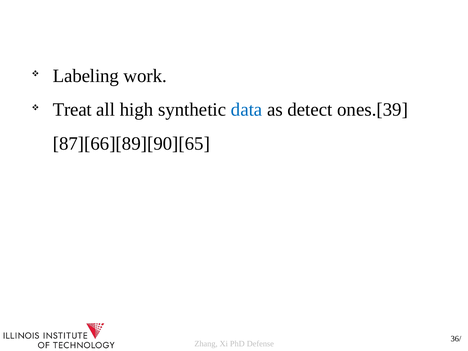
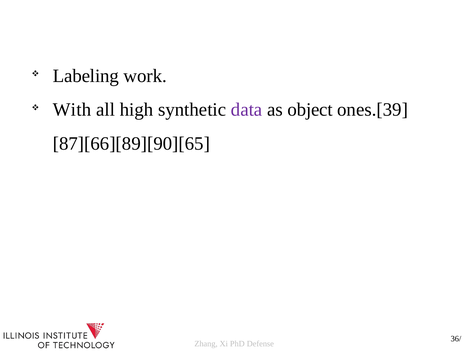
Treat: Treat -> With
data colour: blue -> purple
detect: detect -> object
